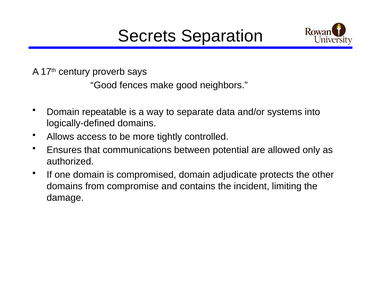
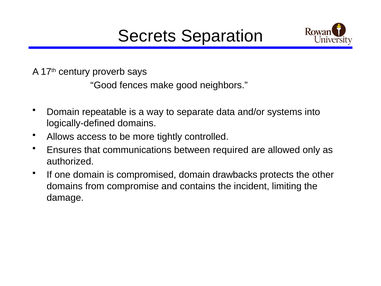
potential: potential -> required
adjudicate: adjudicate -> drawbacks
